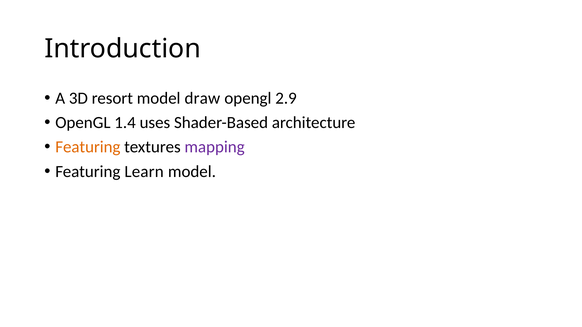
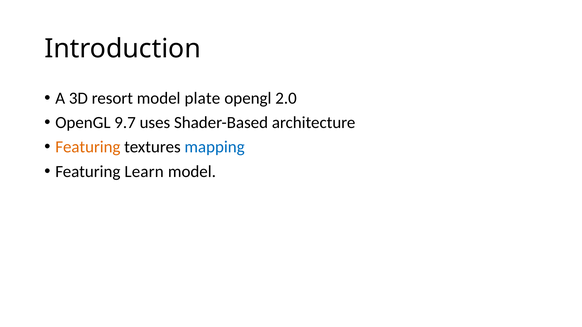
draw: draw -> plate
2.9: 2.9 -> 2.0
1.4: 1.4 -> 9.7
mapping colour: purple -> blue
